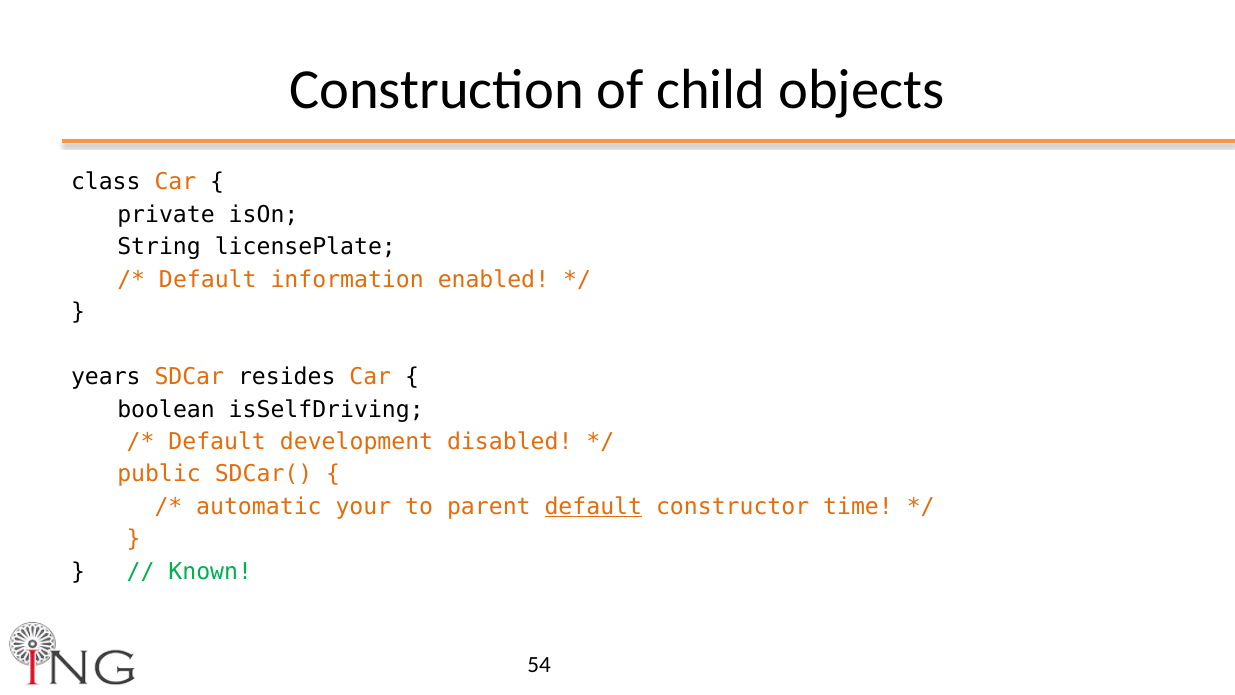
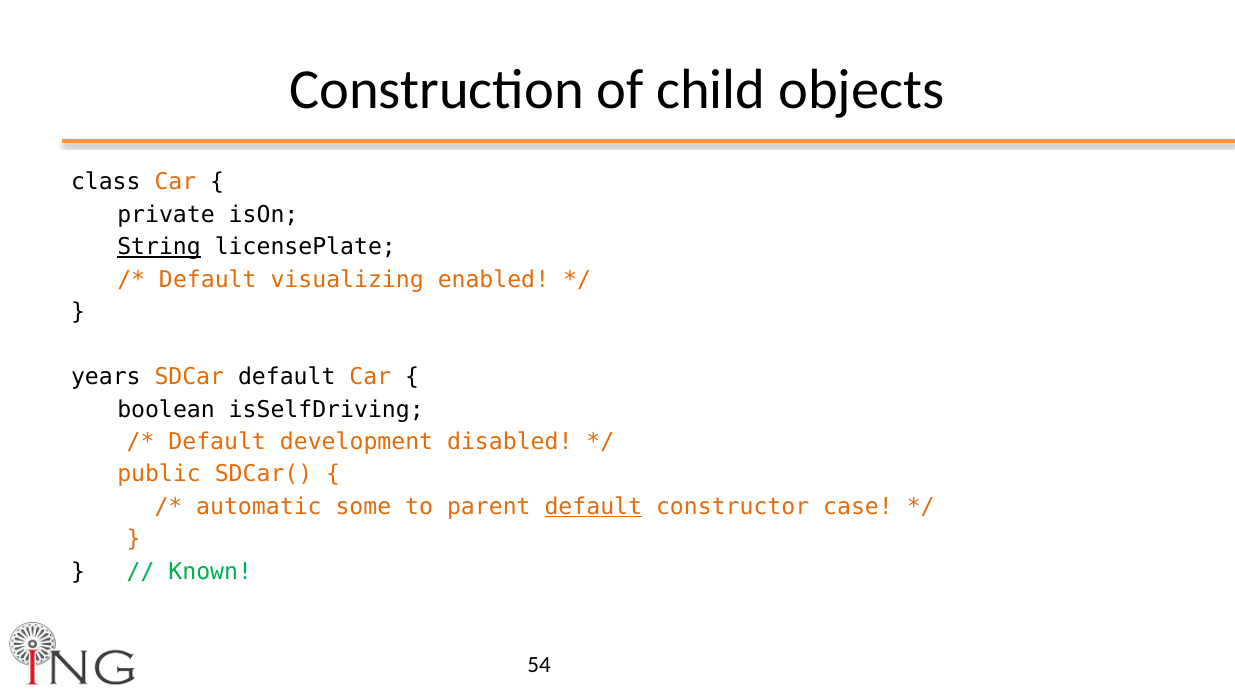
String underline: none -> present
information: information -> visualizing
SDCar resides: resides -> default
your: your -> some
time: time -> case
